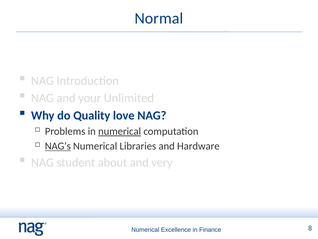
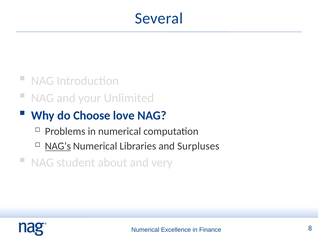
Normal: Normal -> Several
Quality: Quality -> Choose
numerical at (120, 131) underline: present -> none
Hardware: Hardware -> Surpluses
